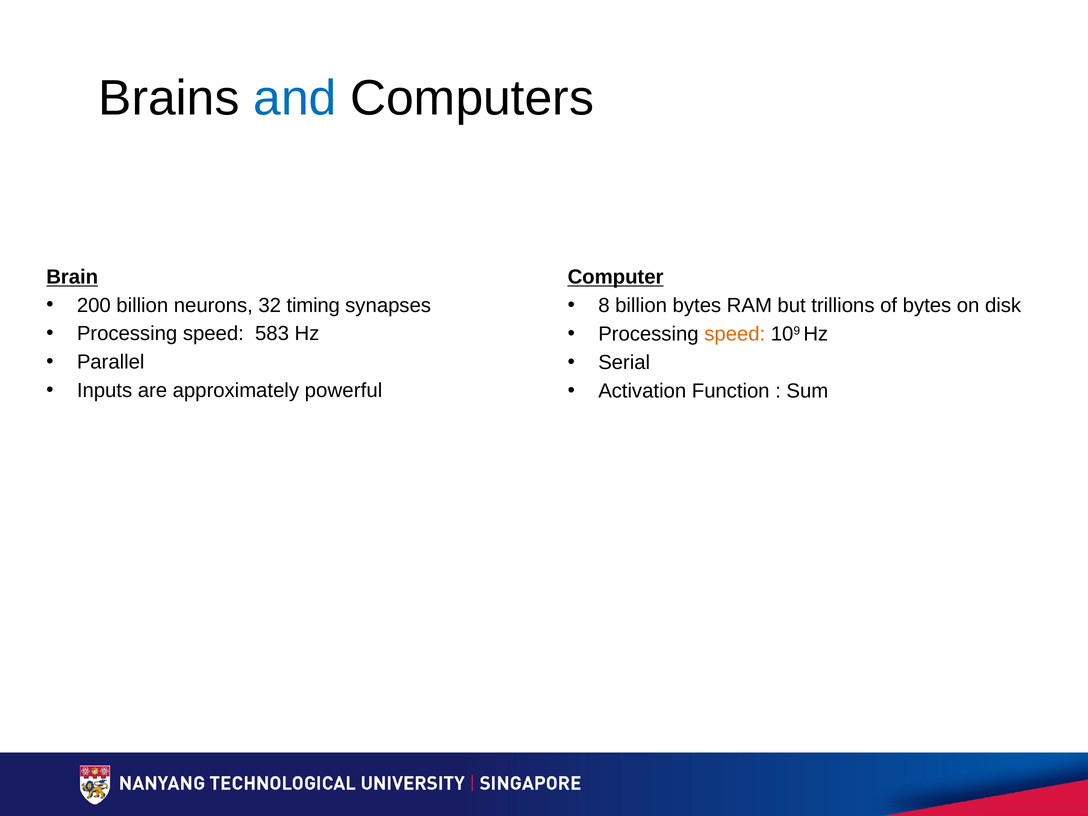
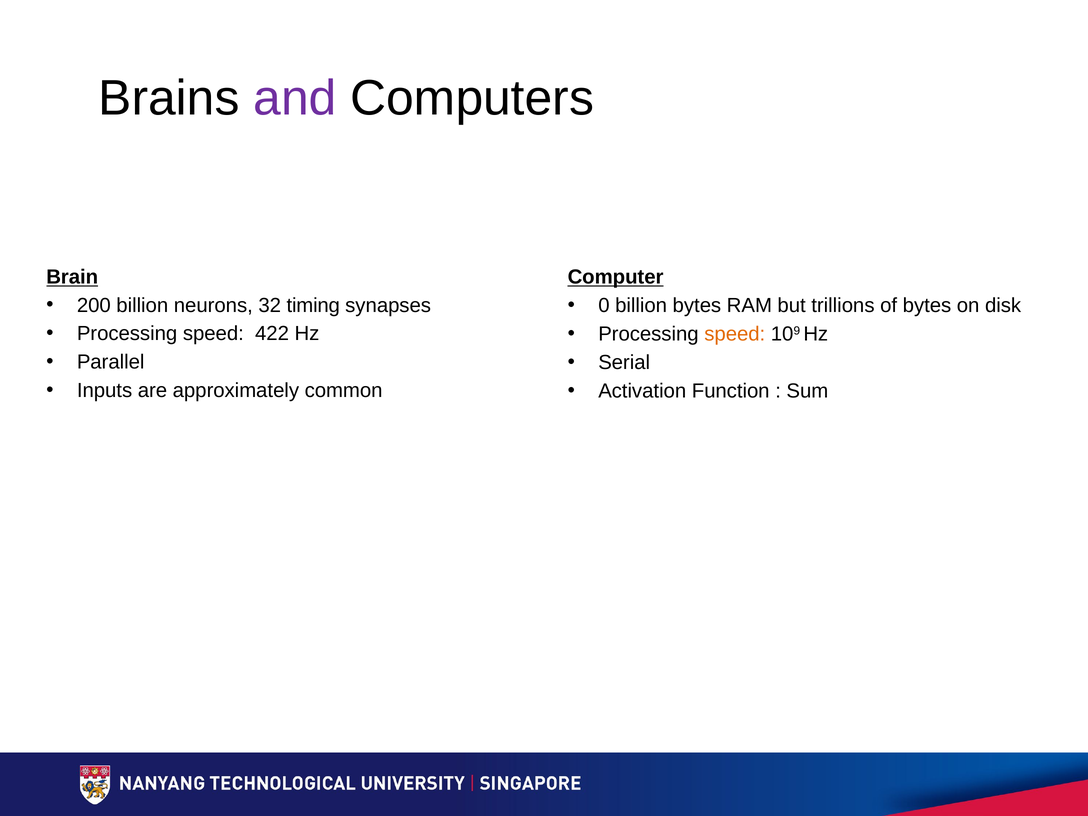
and colour: blue -> purple
8: 8 -> 0
583: 583 -> 422
powerful: powerful -> common
